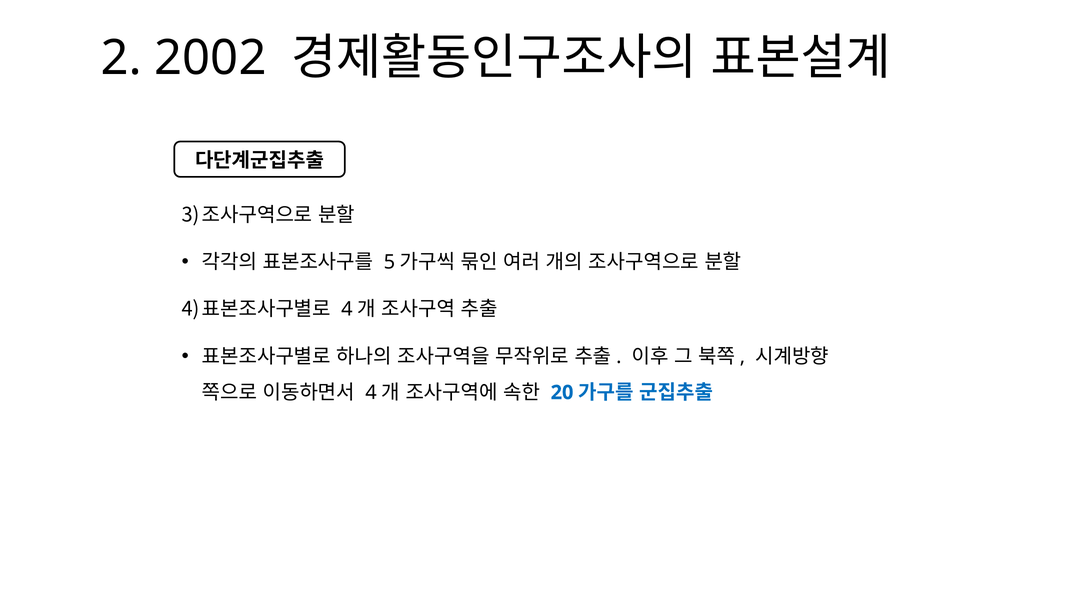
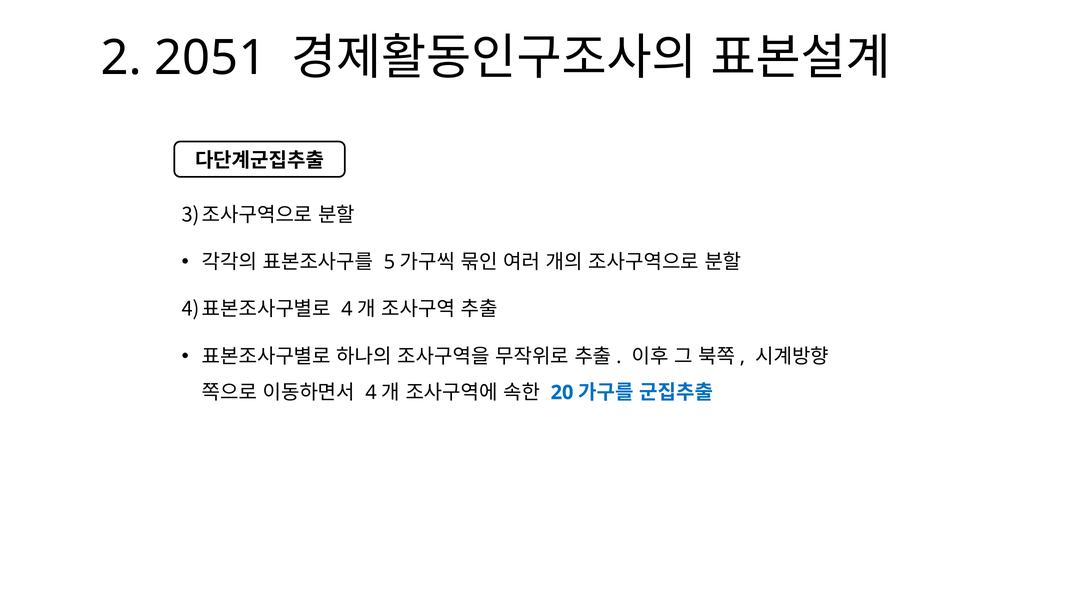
2002: 2002 -> 2051
